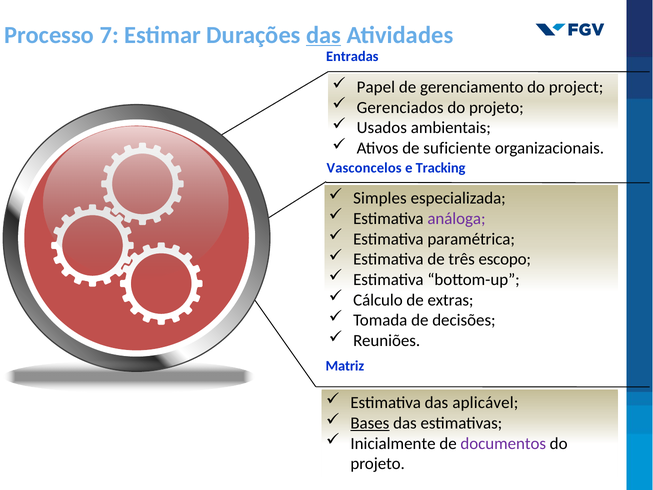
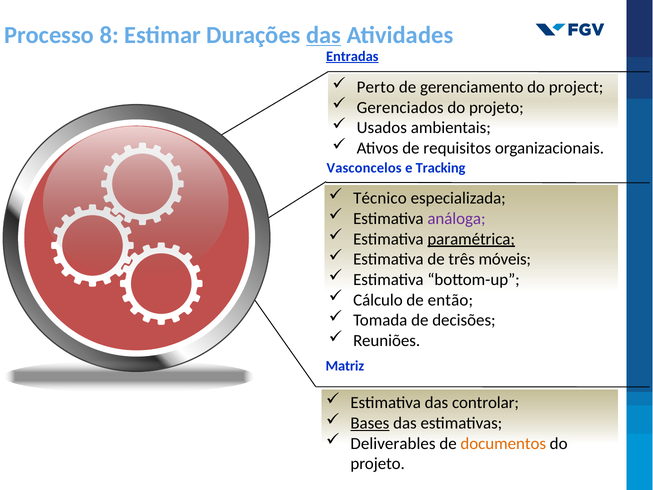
7: 7 -> 8
Entradas underline: none -> present
Papel: Papel -> Perto
suficiente: suficiente -> requisitos
Simples: Simples -> Técnico
paramétrica underline: none -> present
escopo: escopo -> móveis
extras: extras -> então
aplicável: aplicável -> controlar
Inicialmente: Inicialmente -> Deliverables
documentos colour: purple -> orange
